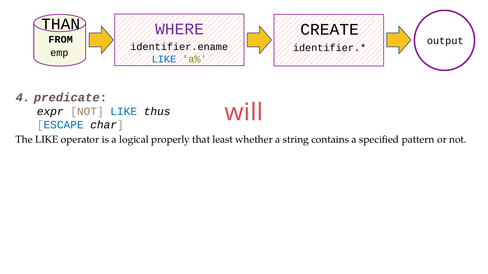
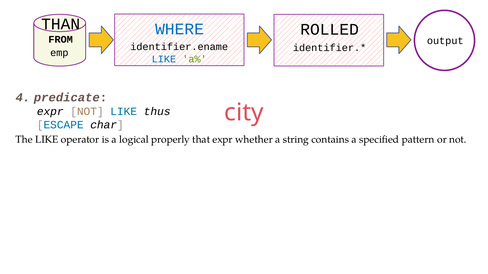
WHERE colour: purple -> blue
CREATE: CREATE -> ROLLED
will: will -> city
that least: least -> expr
